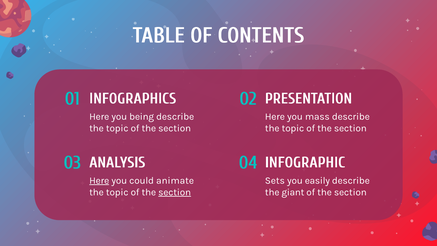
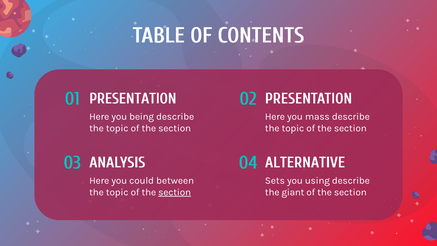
INFOGRAPHICS at (133, 98): INFOGRAPHICS -> PRESENTATION
INFOGRAPHIC: INFOGRAPHIC -> ALTERNATIVE
Here at (99, 180) underline: present -> none
animate: animate -> between
easily: easily -> using
